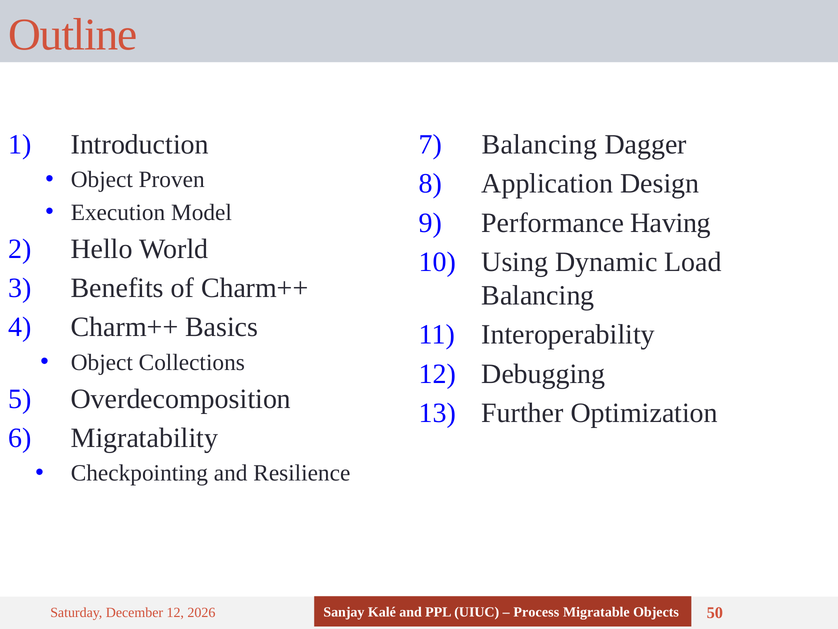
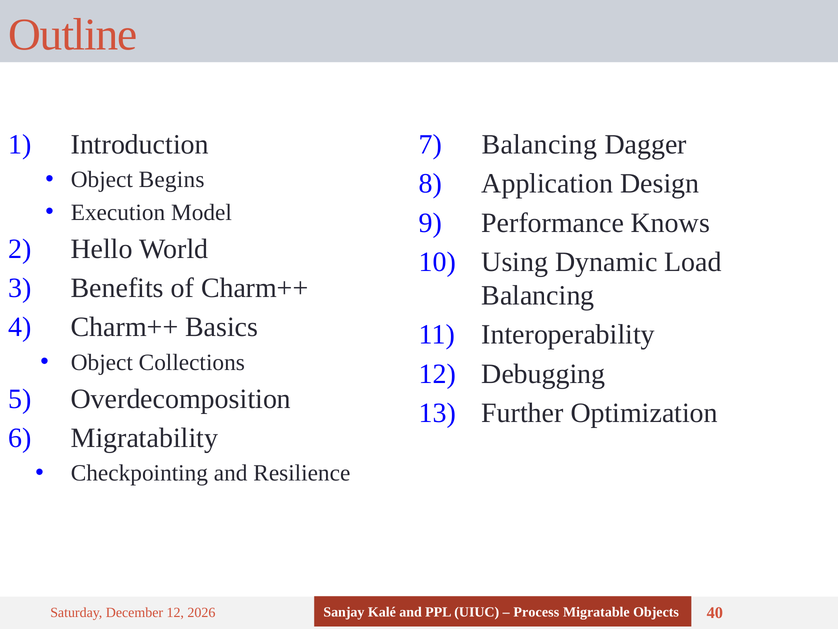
Proven: Proven -> Begins
Having: Having -> Knows
50: 50 -> 40
